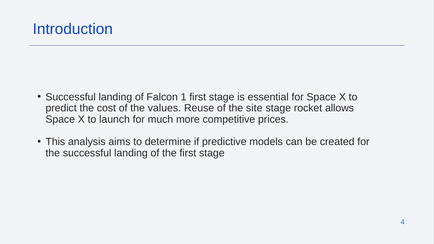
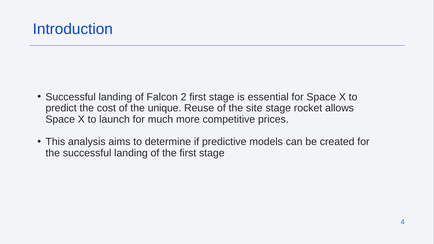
1: 1 -> 2
values: values -> unique
